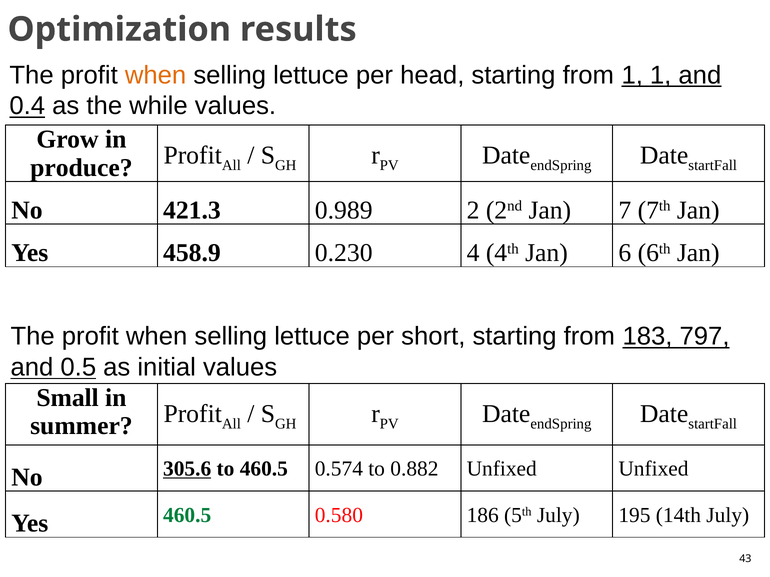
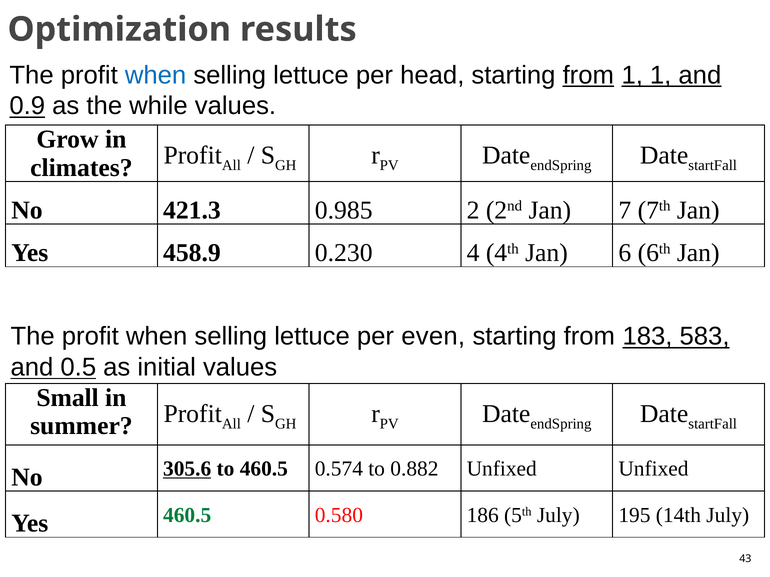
when at (156, 75) colour: orange -> blue
from at (588, 75) underline: none -> present
0.4: 0.4 -> 0.9
produce: produce -> climates
0.989: 0.989 -> 0.985
short: short -> even
797: 797 -> 583
